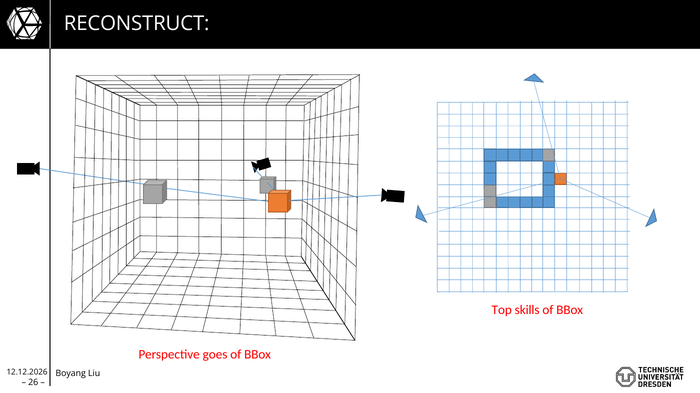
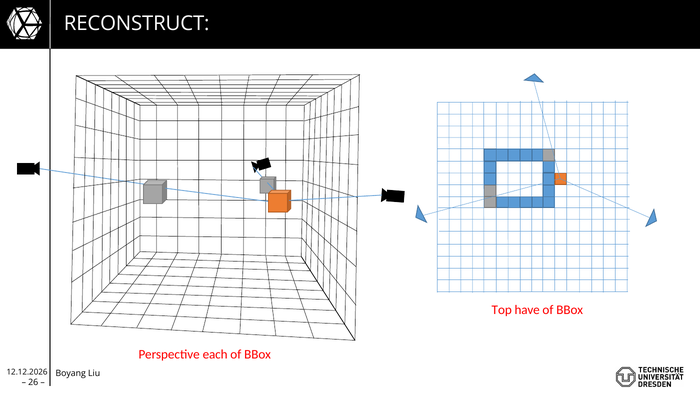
skills: skills -> have
goes: goes -> each
